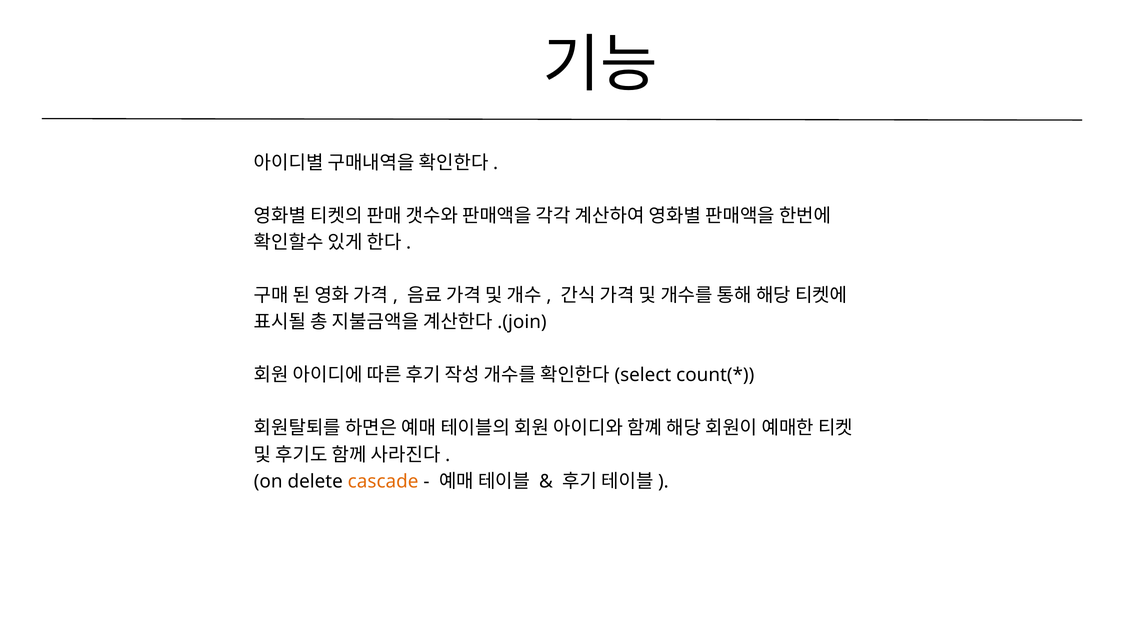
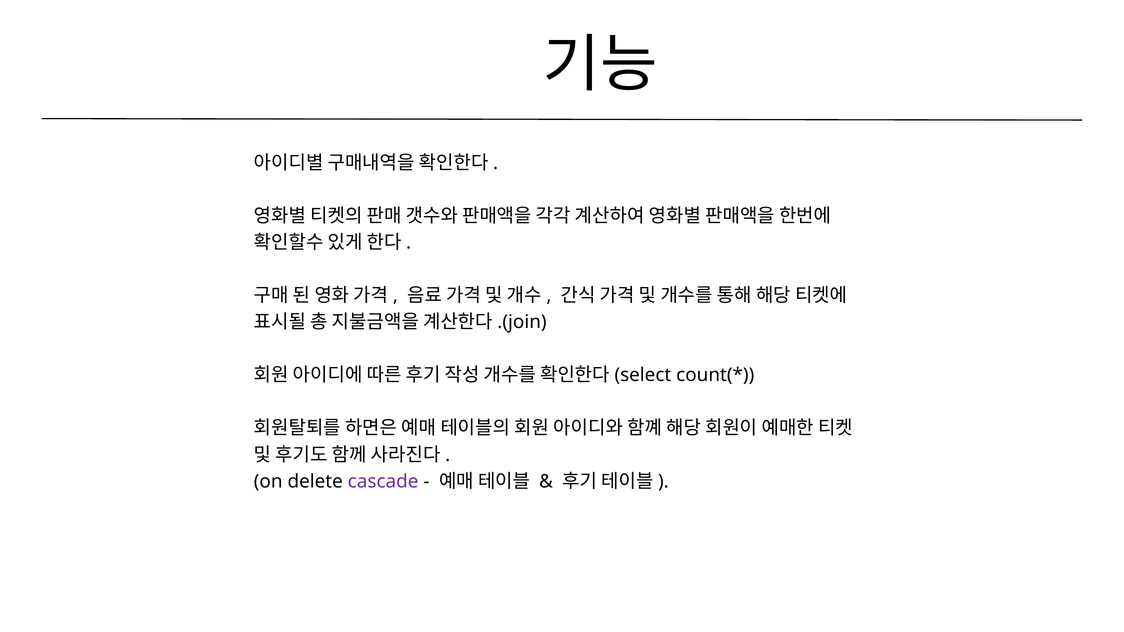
cascade colour: orange -> purple
